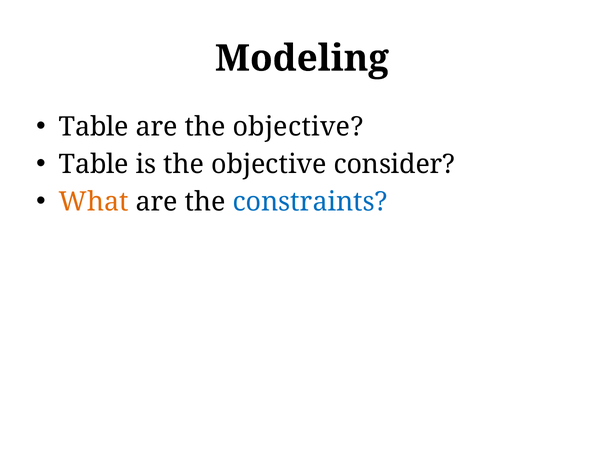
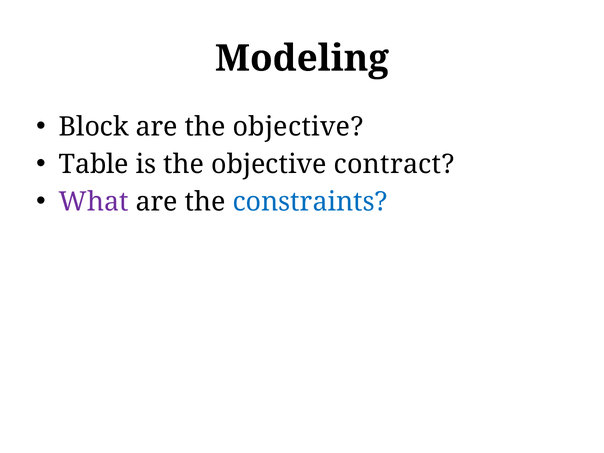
Table at (94, 127): Table -> Block
consider: consider -> contract
What colour: orange -> purple
